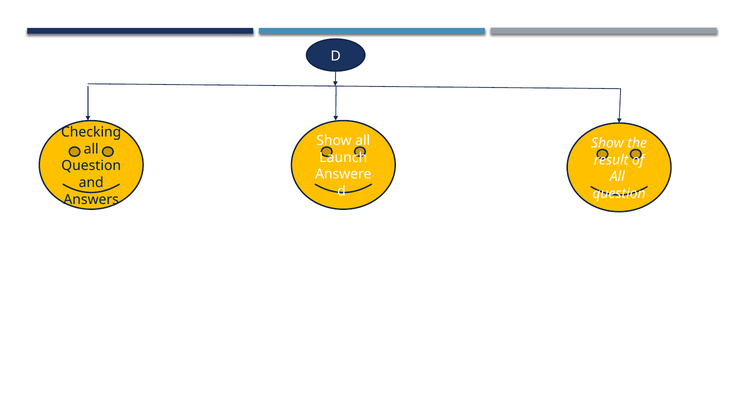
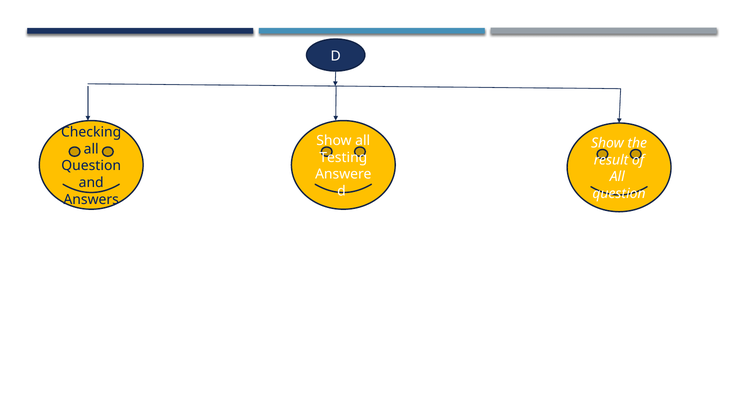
Launch: Launch -> Testing
